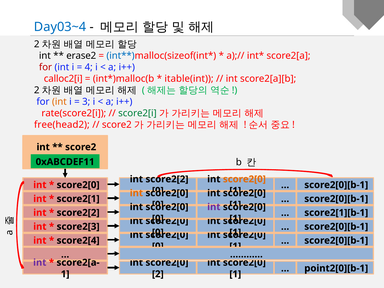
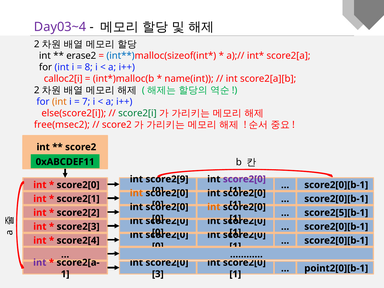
Day03~4 colour: blue -> purple
for at (45, 67) colour: red -> black
4: 4 -> 8
itable(int: itable(int -> name(int
3: 3 -> 7
rate(score2[i: rate(score2[i -> else(score2[i
free(head2: free(head2 -> free(msec2
int score2[2: score2[2 -> score2[9
score2[0 at (244, 179) colour: orange -> purple
int at (214, 207) colour: purple -> orange
score2[1][b-1: score2[1][b-1 -> score2[5][b-1
2: 2 -> 3
